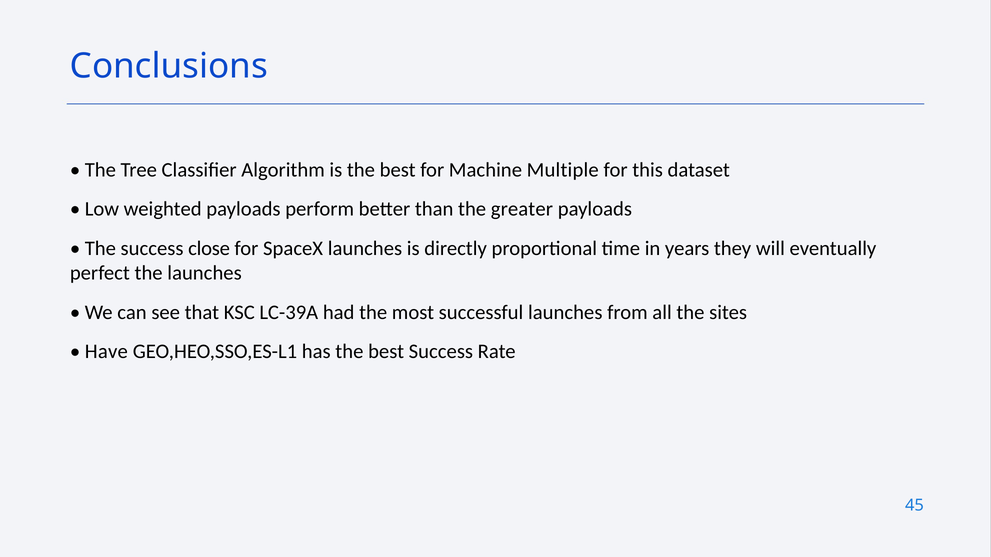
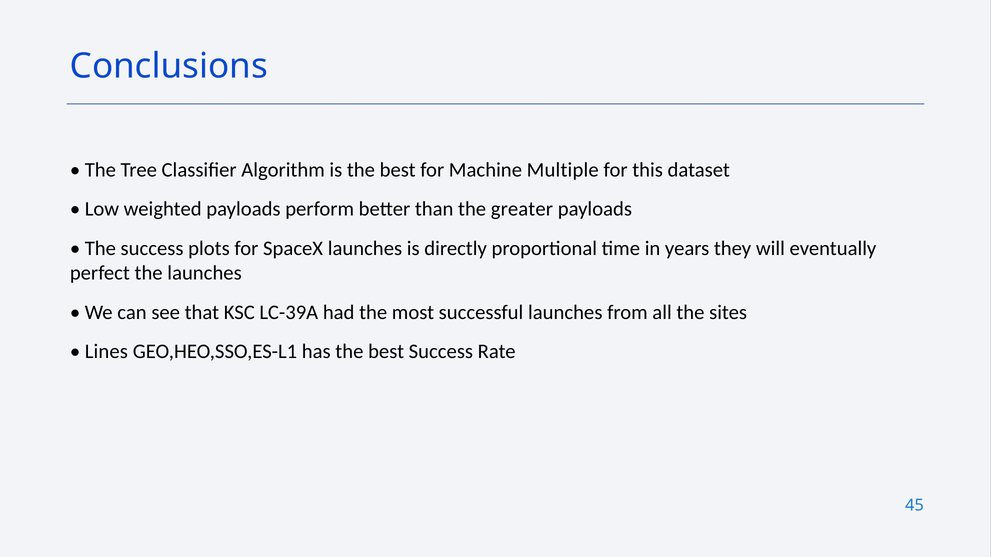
close: close -> plots
Have: Have -> Lines
